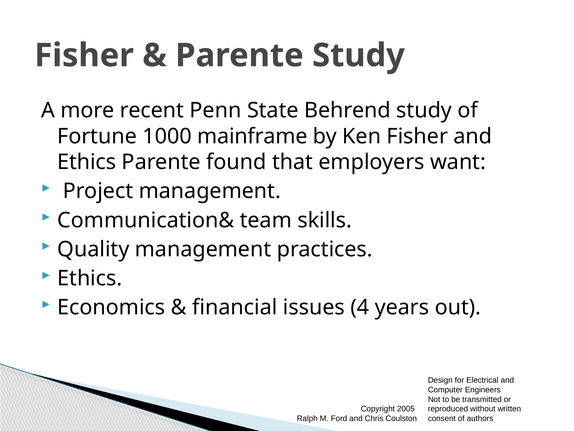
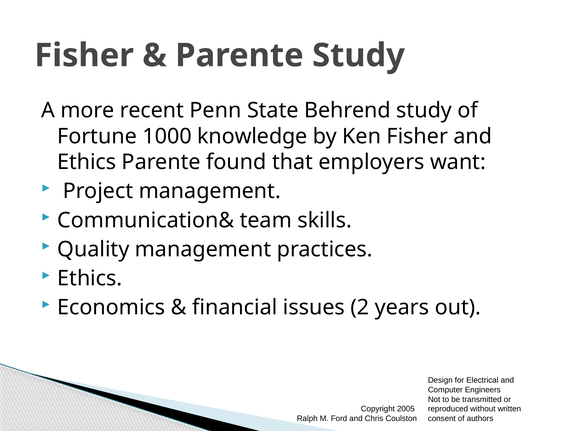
mainframe: mainframe -> knowledge
4: 4 -> 2
